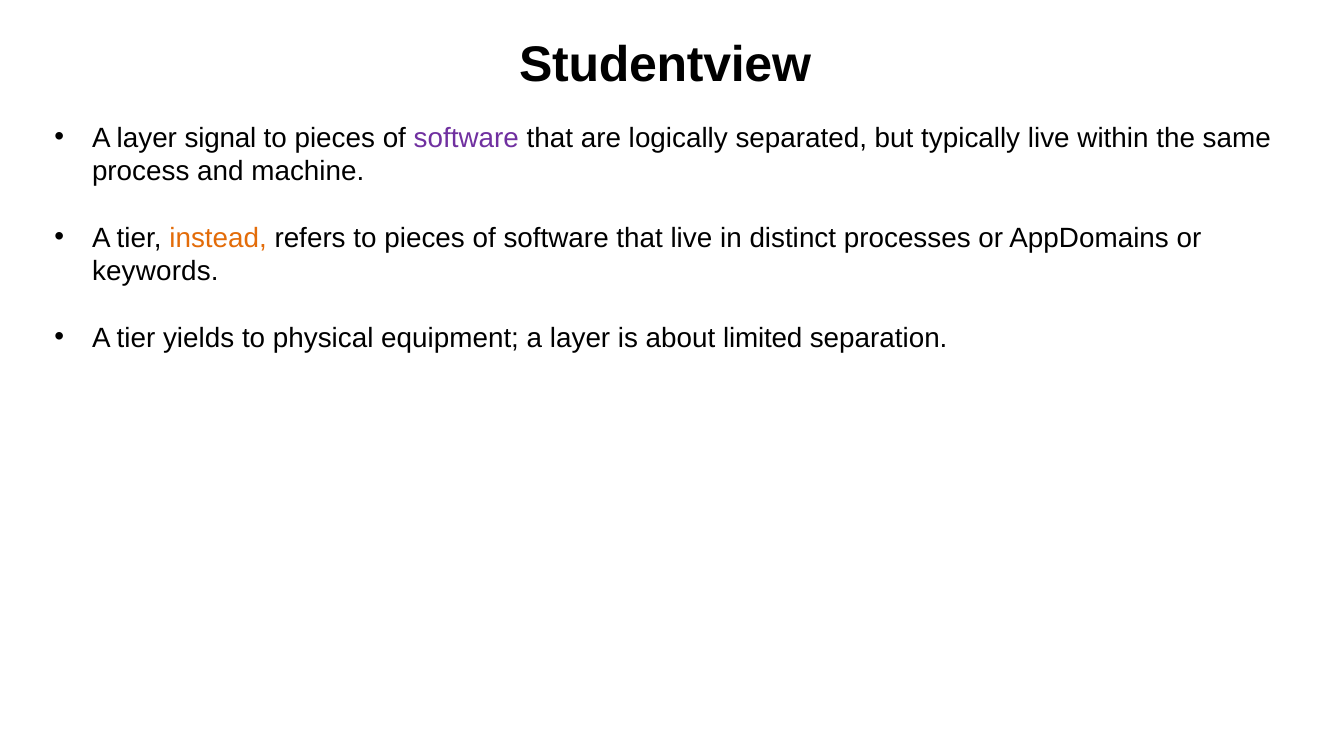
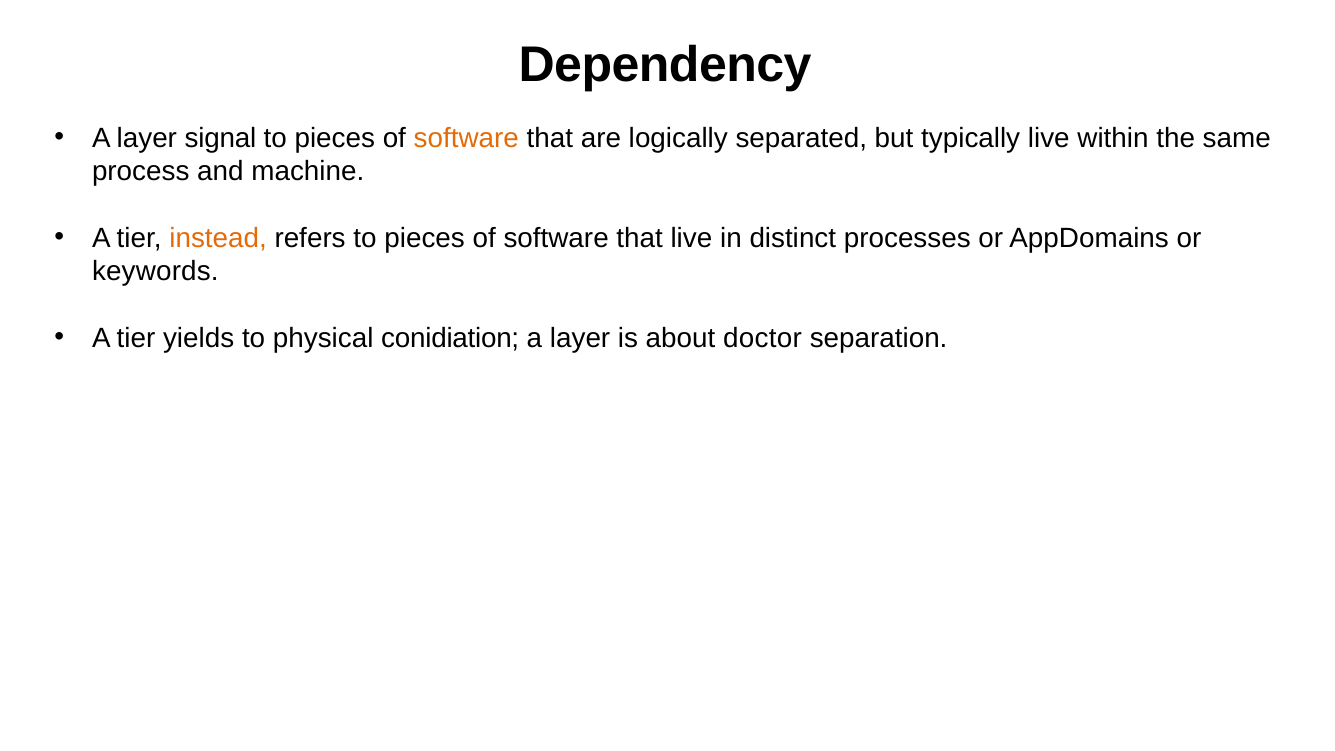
Studentview: Studentview -> Dependency
software at (466, 138) colour: purple -> orange
equipment: equipment -> conidiation
limited: limited -> doctor
